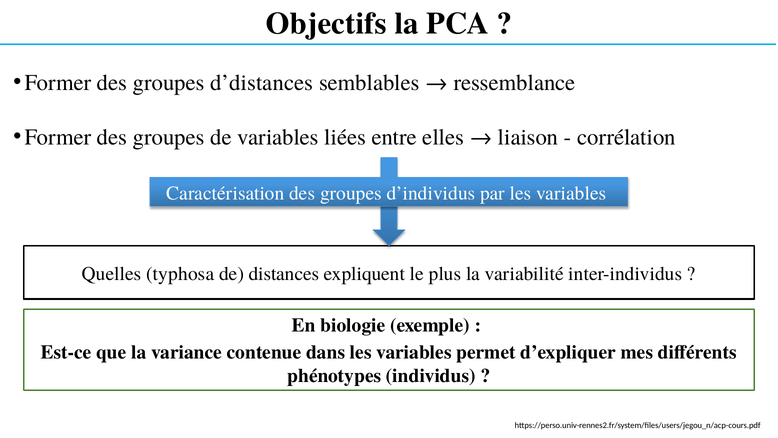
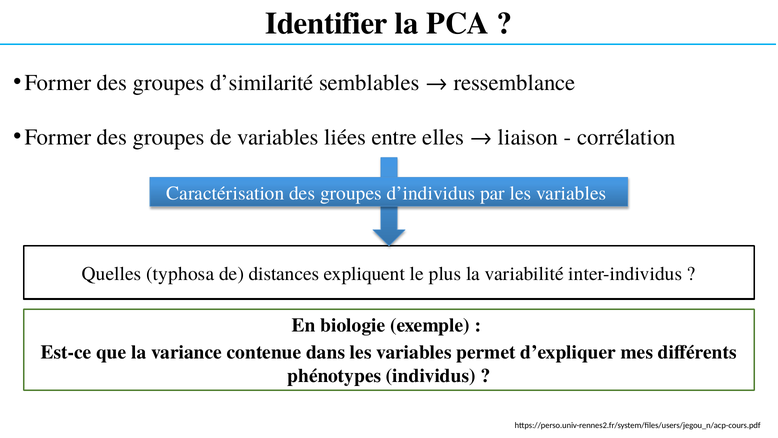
Objectifs: Objectifs -> Identifier
d’distances: d’distances -> d’similarité
